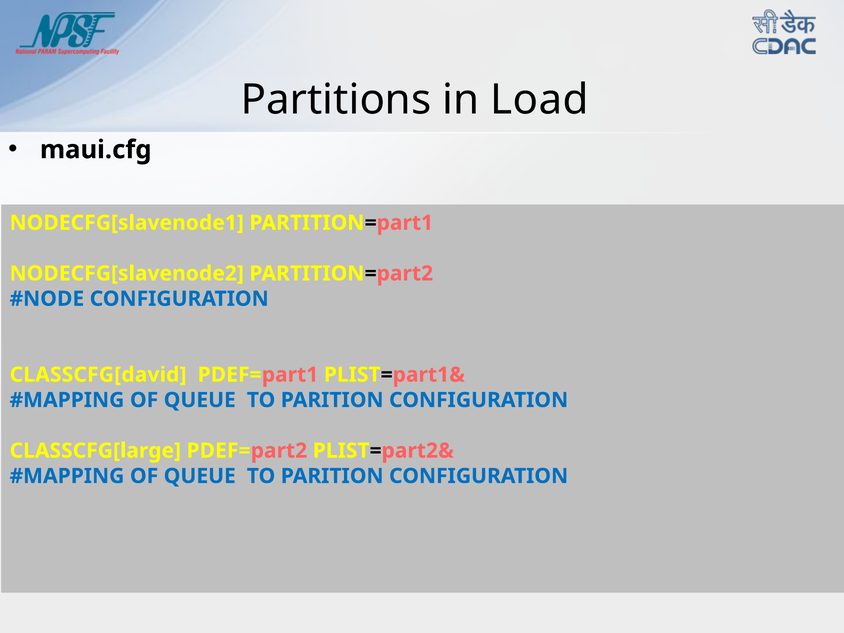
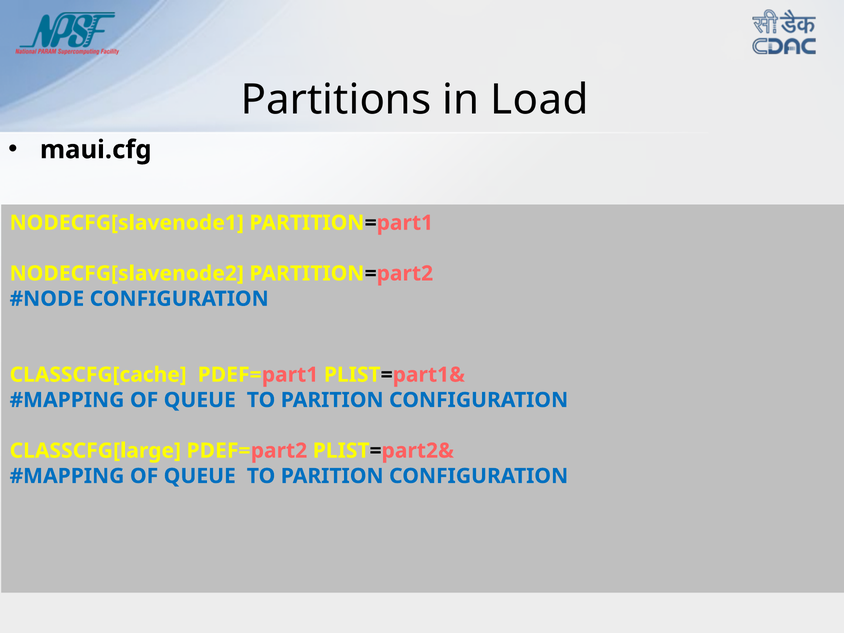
CLASSCFG[david: CLASSCFG[david -> CLASSCFG[cache
